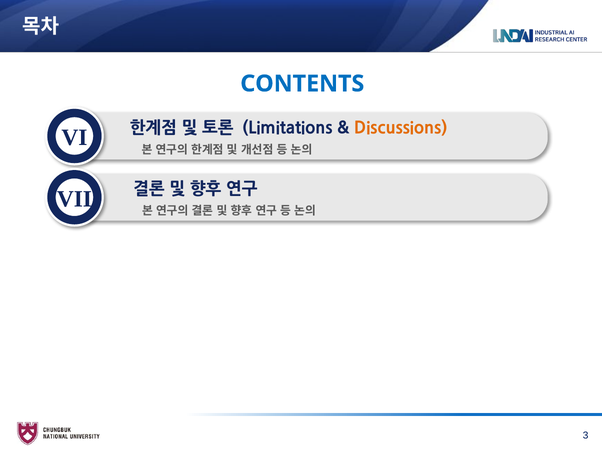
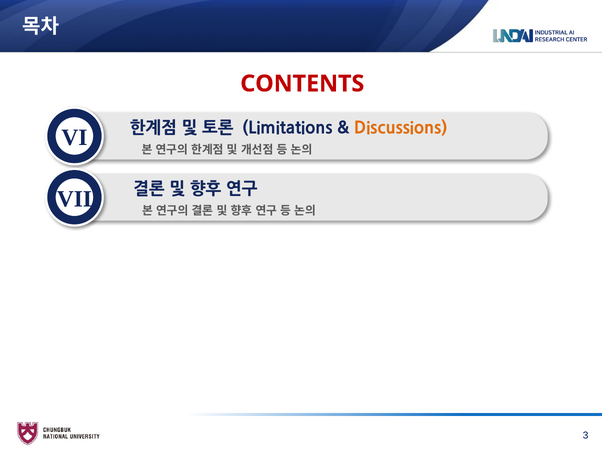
CONTENTS colour: blue -> red
